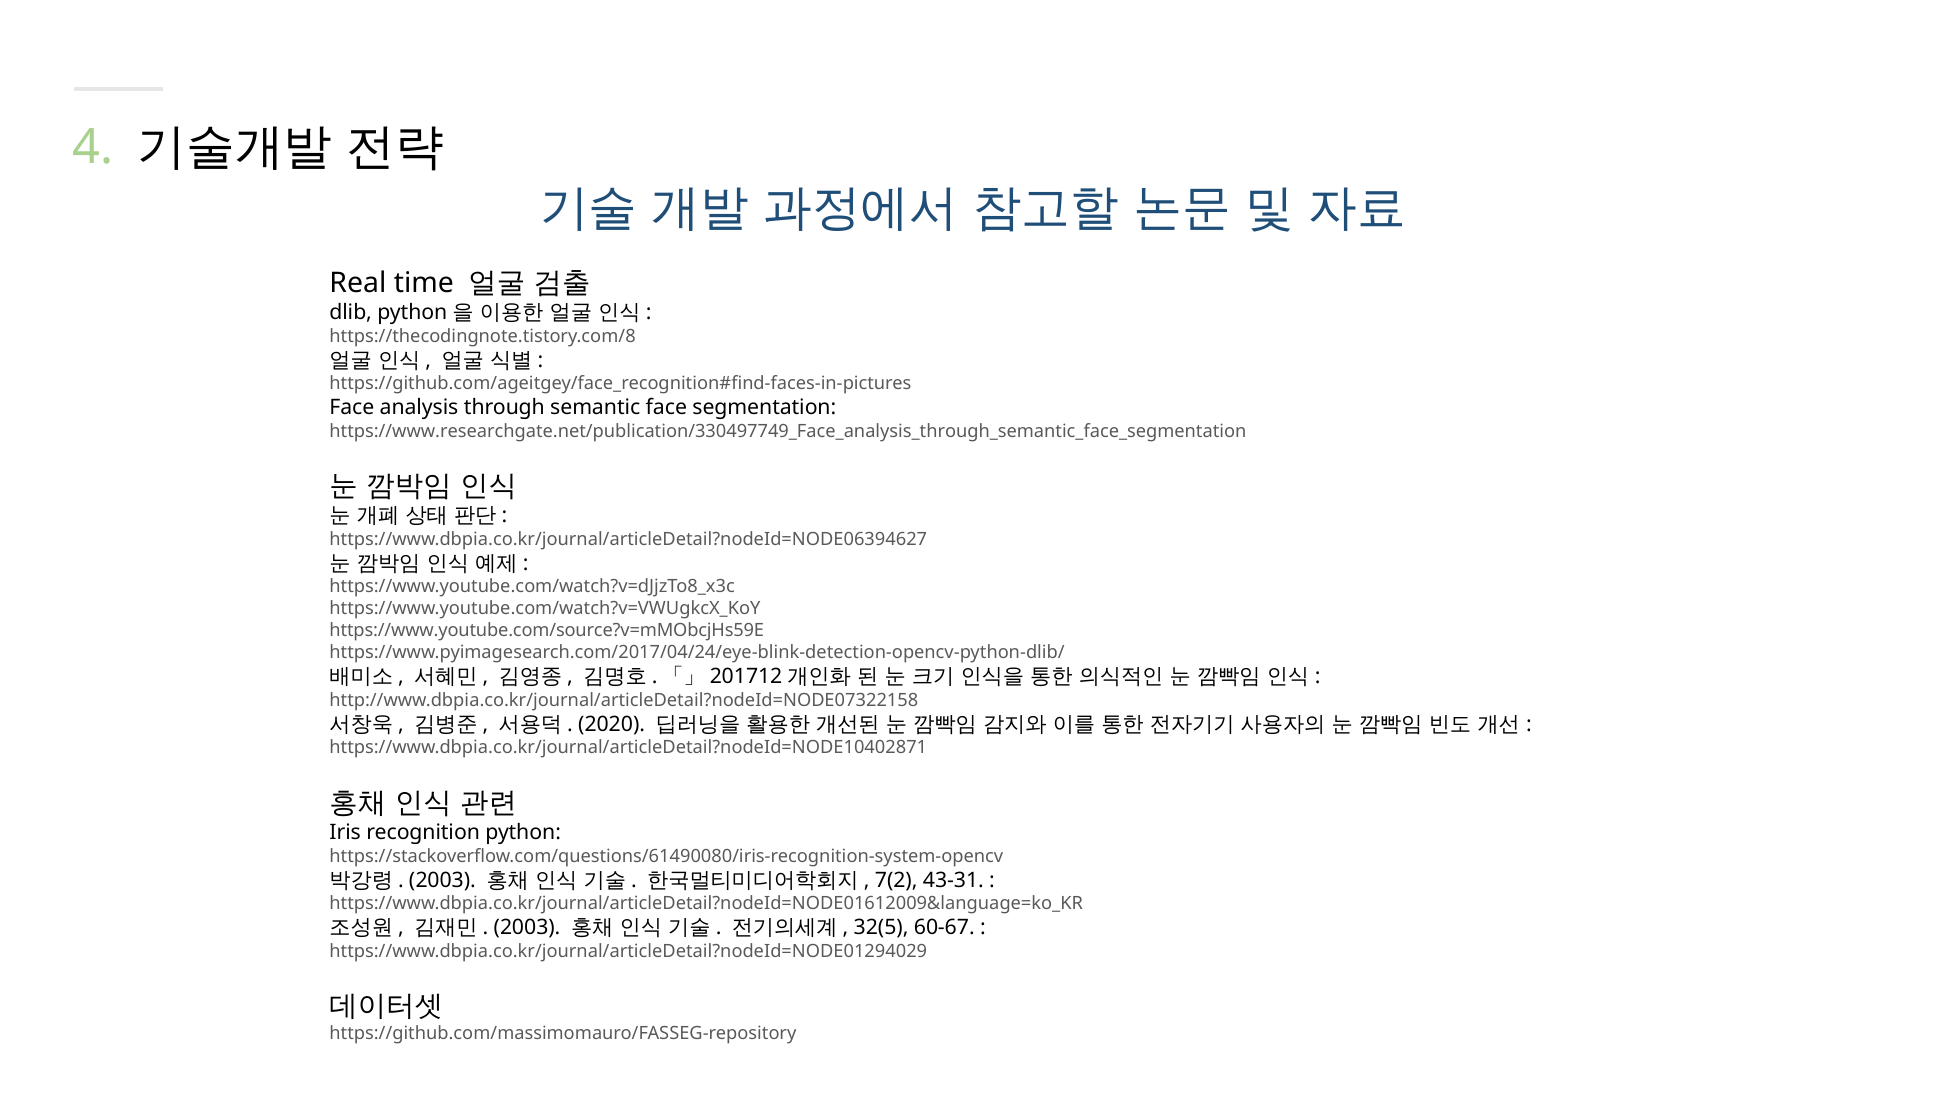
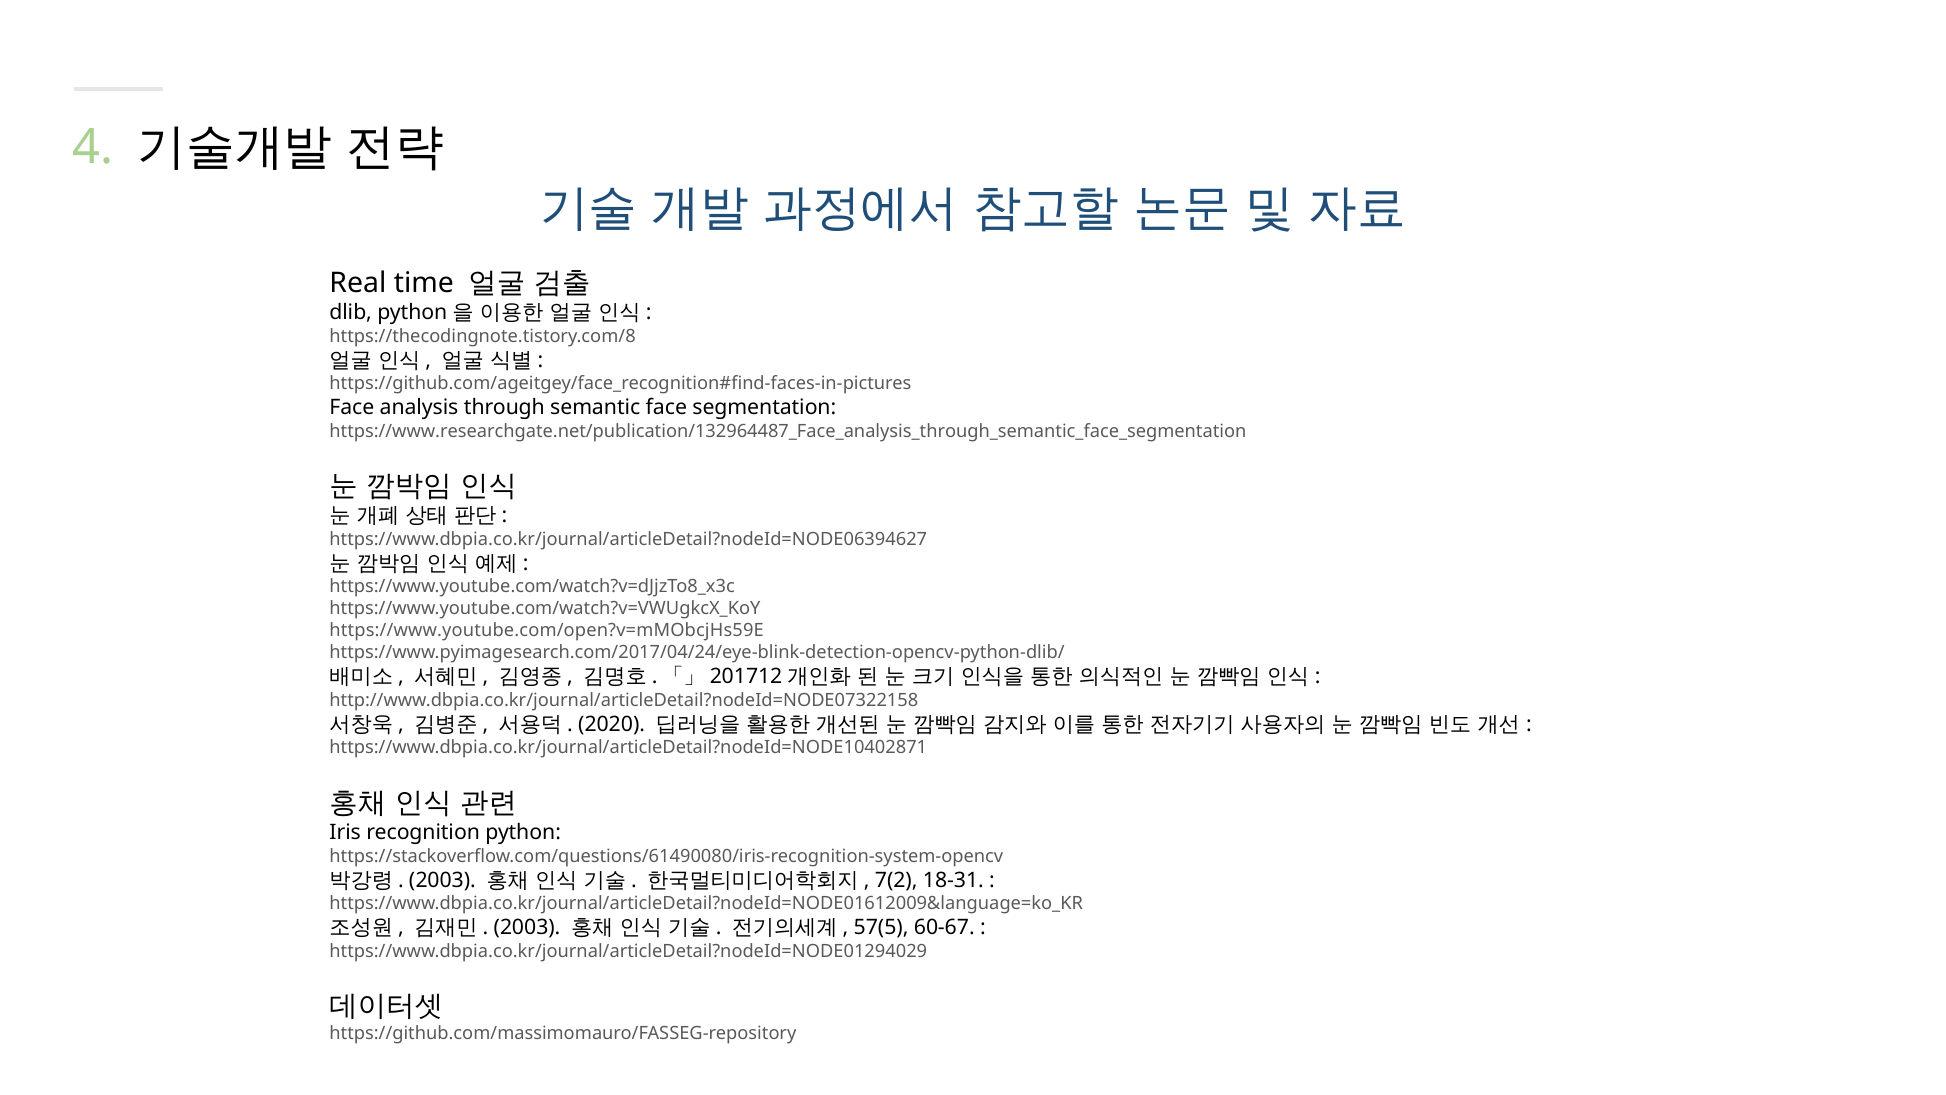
https://www.researchgate.net/publication/330497749_Face_analysis_through_semantic_face_segmentation: https://www.researchgate.net/publication/330497749_Face_analysis_through_semantic_face_segmentation -> https://www.researchgate.net/publication/132964487_Face_analysis_through_semantic_face_segmentation
https://www.youtube.com/source?v=mMObcjHs59E: https://www.youtube.com/source?v=mMObcjHs59E -> https://www.youtube.com/open?v=mMObcjHs59E
43-31: 43-31 -> 18-31
32(5: 32(5 -> 57(5
